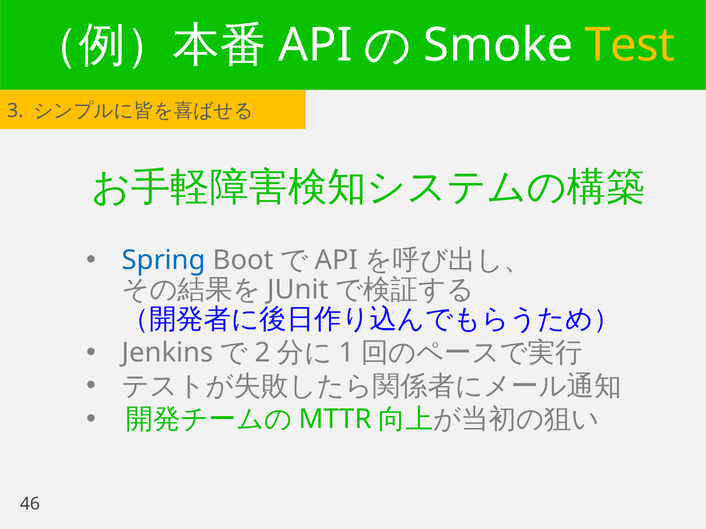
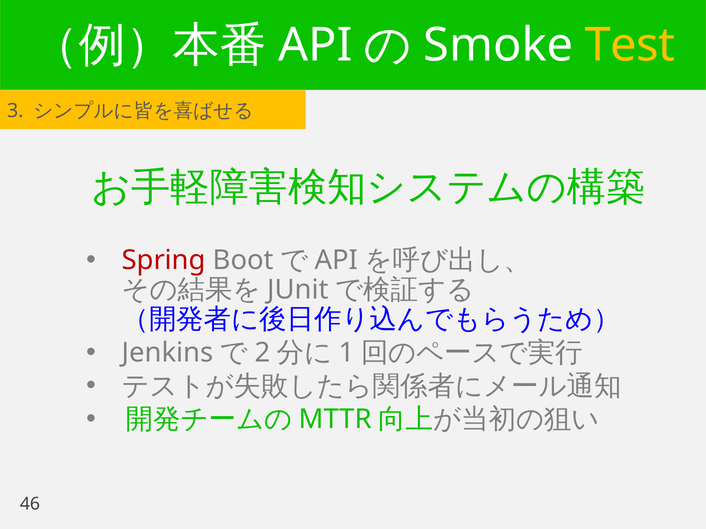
Spring colour: blue -> red
